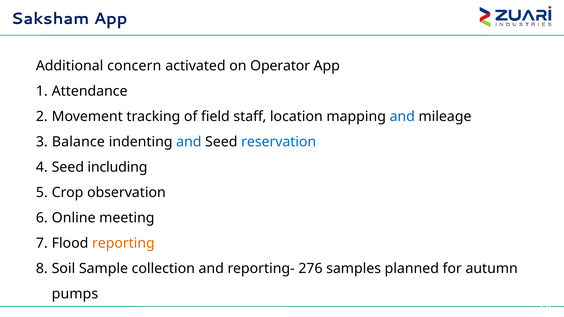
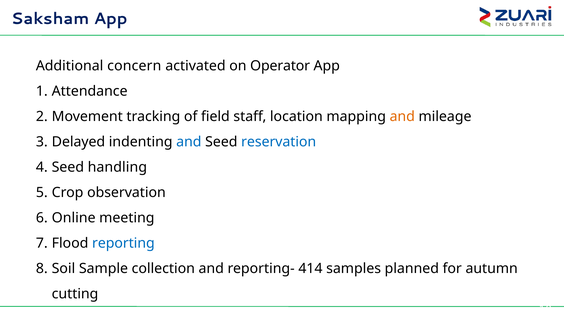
and at (402, 117) colour: blue -> orange
Balance: Balance -> Delayed
including: including -> handling
reporting colour: orange -> blue
276: 276 -> 414
pumps: pumps -> cutting
